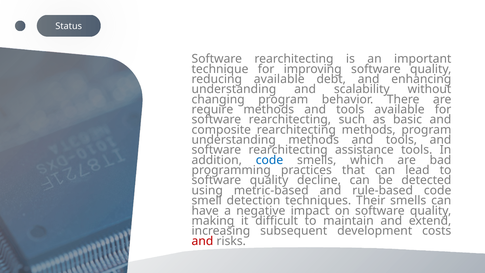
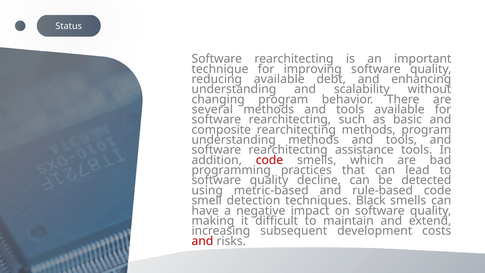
require: require -> several
code at (269, 160) colour: blue -> red
Their: Their -> Black
